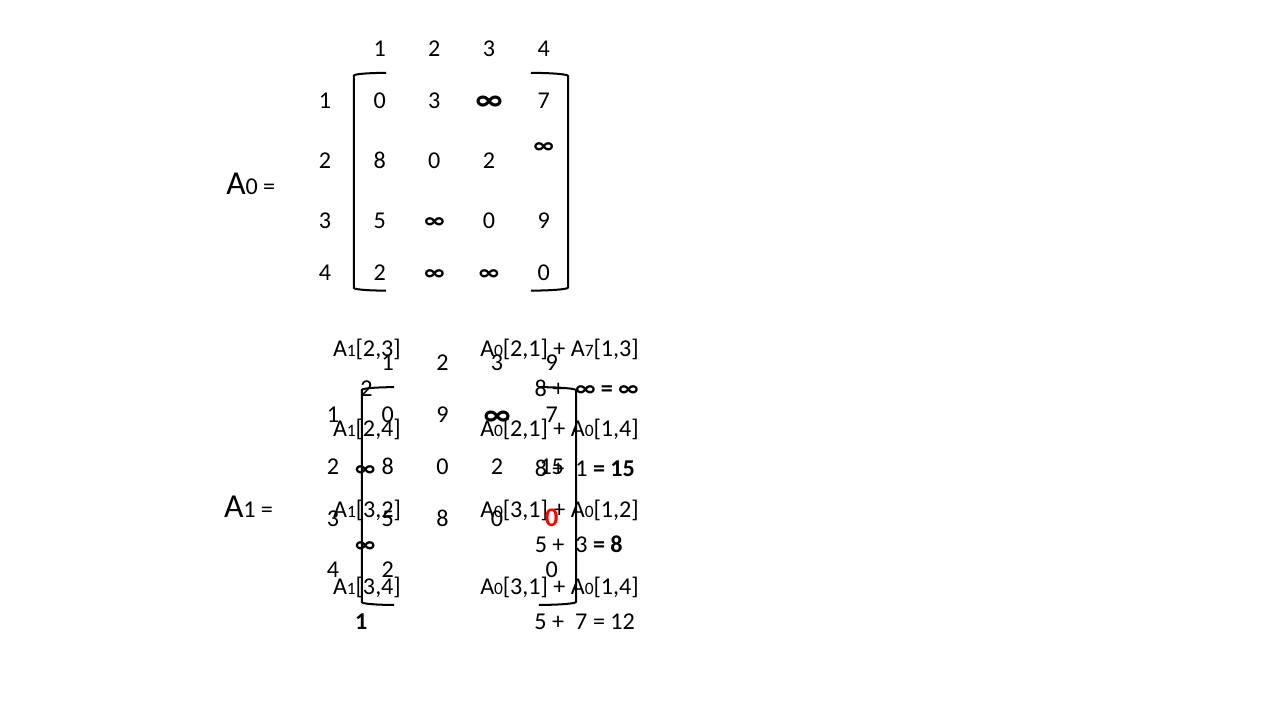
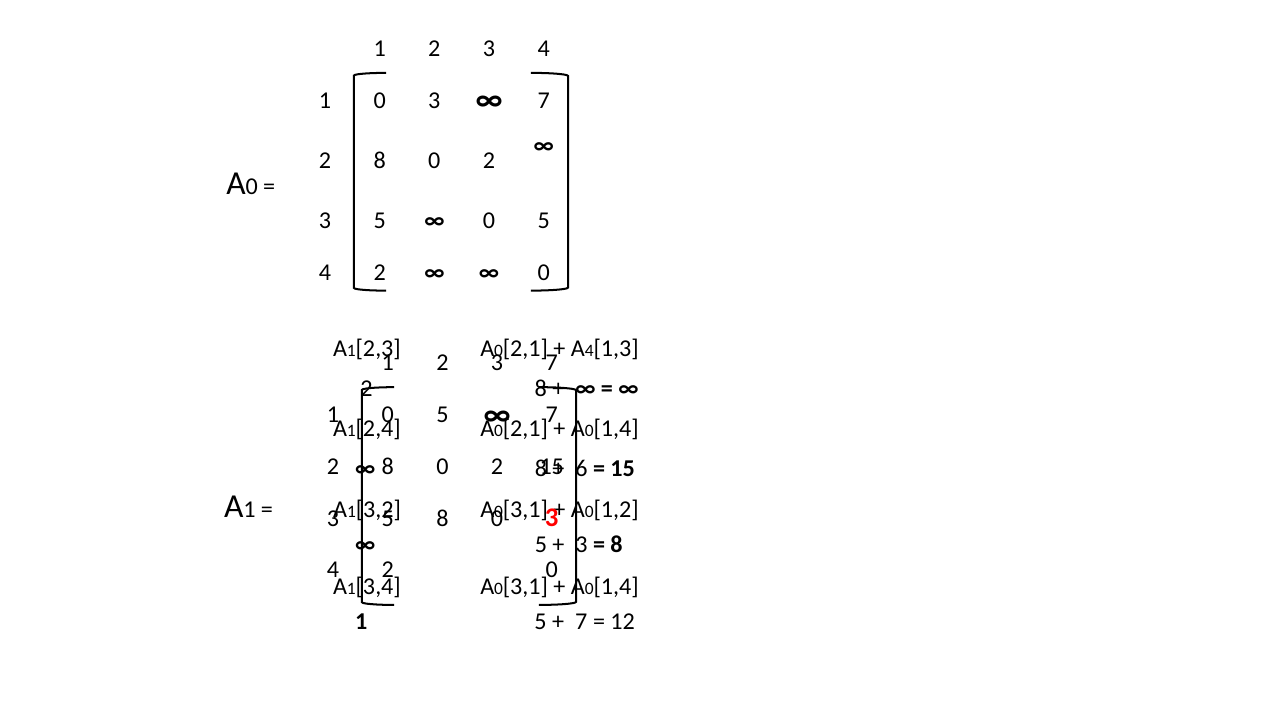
9 at (544, 221): 9 -> 5
7 at (589, 351): 7 -> 4
9 at (552, 362): 9 -> 7
9 at (442, 414): 9 -> 5
1 at (581, 468): 1 -> 6
0 at (552, 518): 0 -> 3
